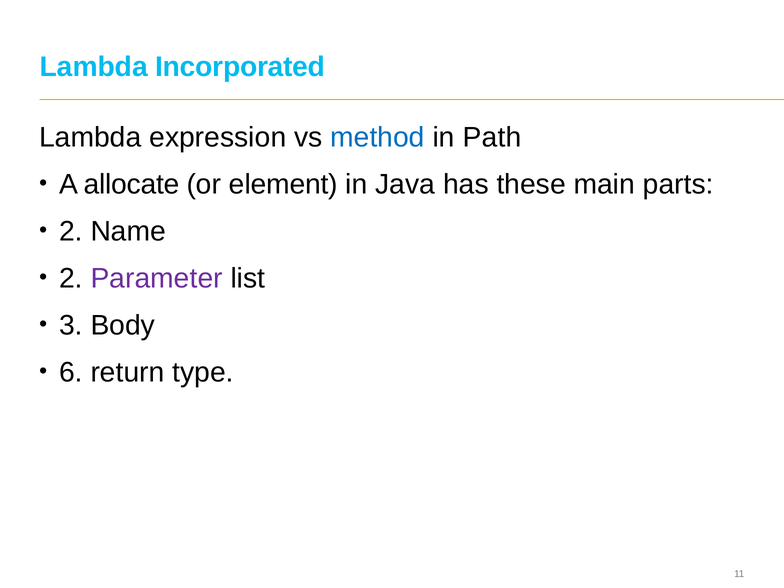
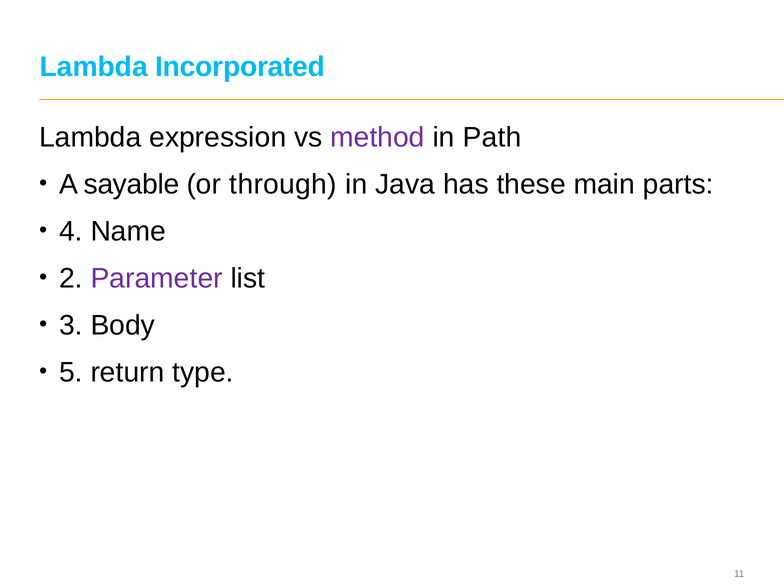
method colour: blue -> purple
allocate: allocate -> sayable
element: element -> through
2 at (71, 231): 2 -> 4
6: 6 -> 5
